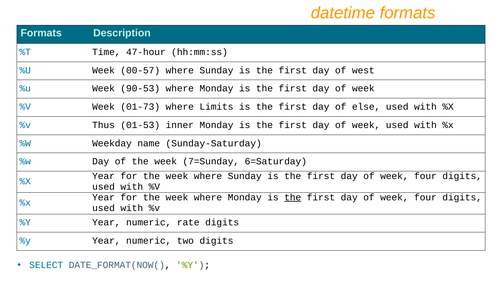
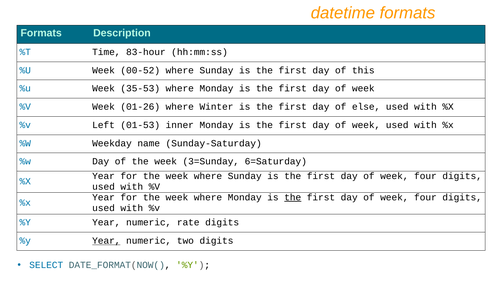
47-hour: 47-hour -> 83-hour
00-57: 00-57 -> 00-52
west: west -> this
90-53: 90-53 -> 35-53
01-73: 01-73 -> 01-26
Limits: Limits -> Winter
Thus: Thus -> Left
7=Sunday: 7=Sunday -> 3=Sunday
Year at (106, 240) underline: none -> present
